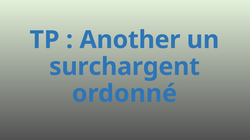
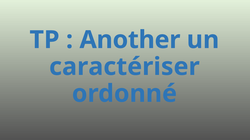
surchargent: surchargent -> caractériser
